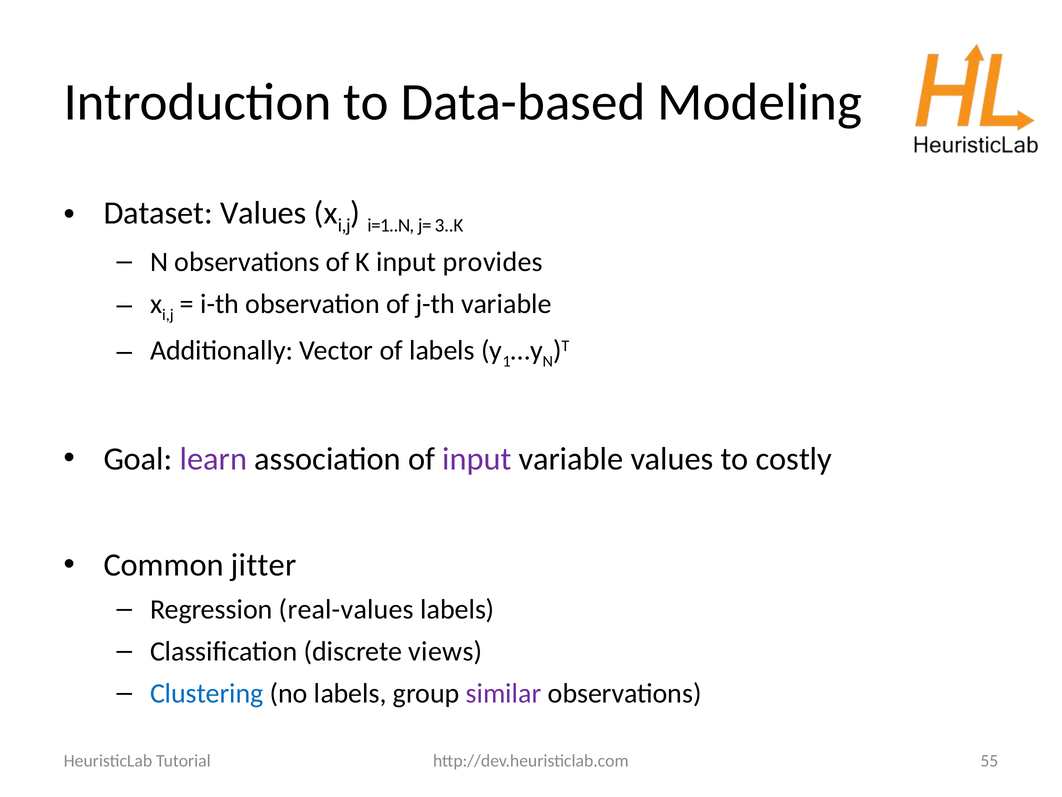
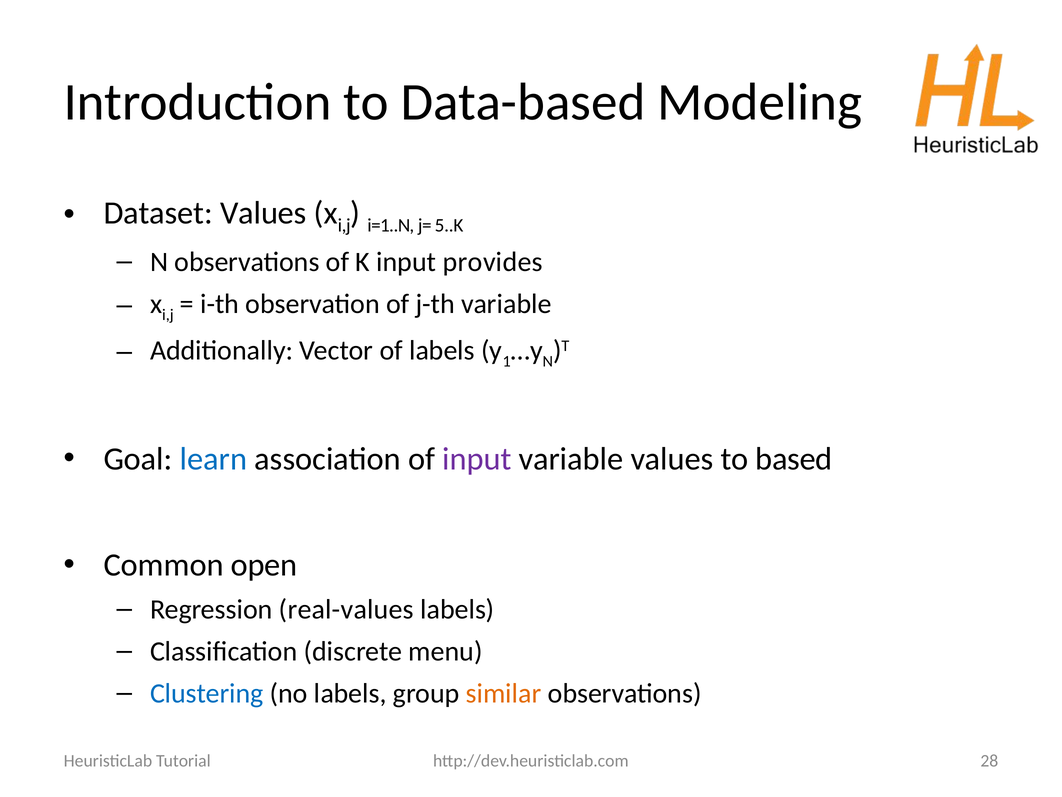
3..K: 3..K -> 5..K
learn colour: purple -> blue
costly: costly -> based
jitter: jitter -> open
views: views -> menu
similar colour: purple -> orange
55: 55 -> 28
